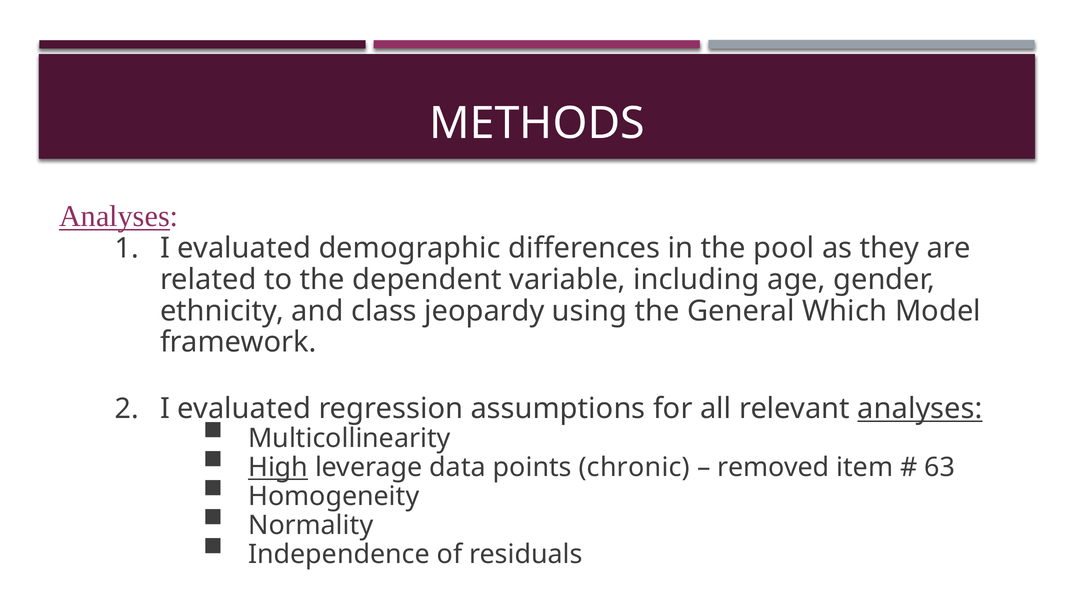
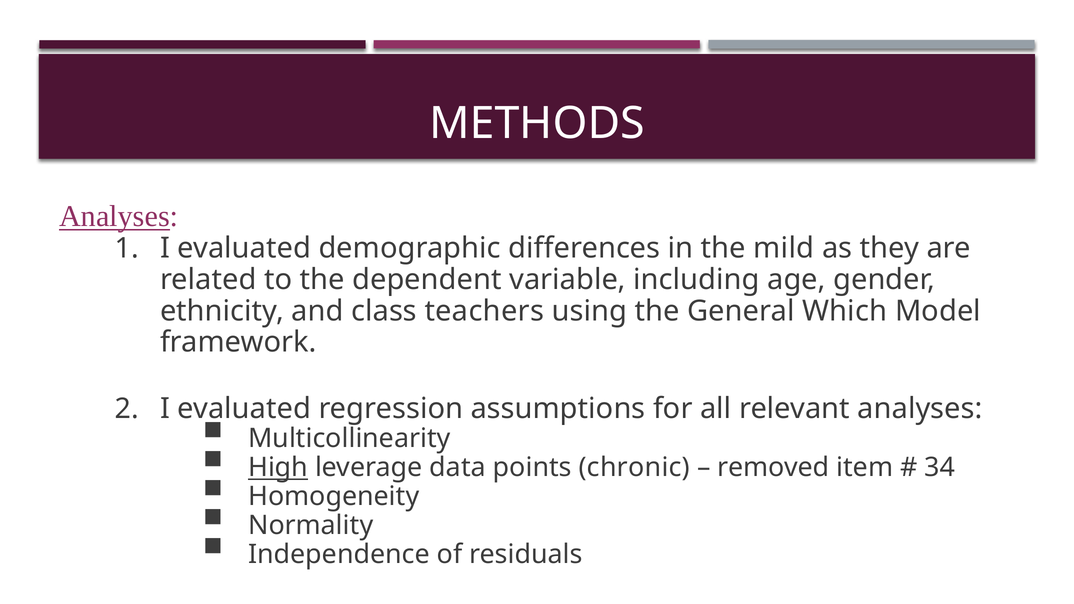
pool: pool -> mild
jeopardy: jeopardy -> teachers
analyses at (920, 409) underline: present -> none
63: 63 -> 34
